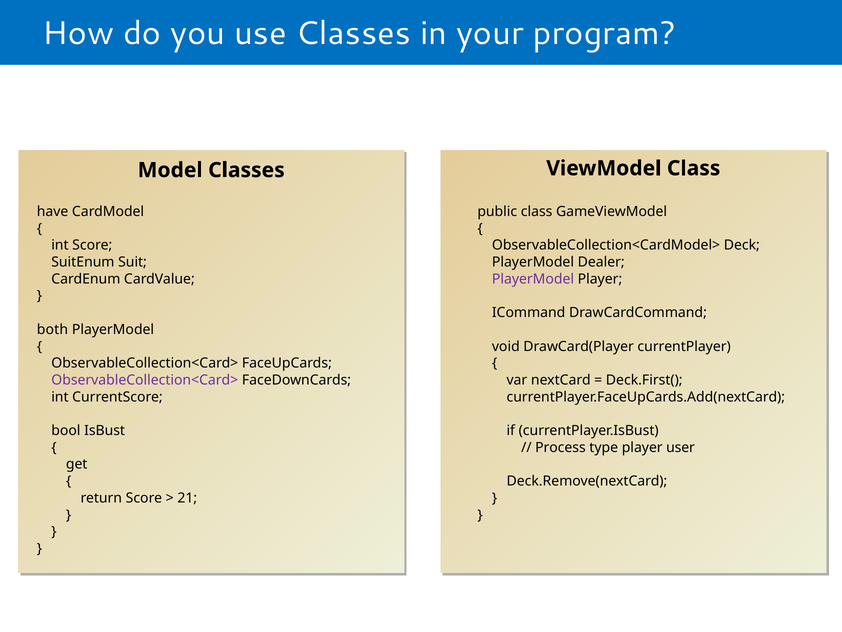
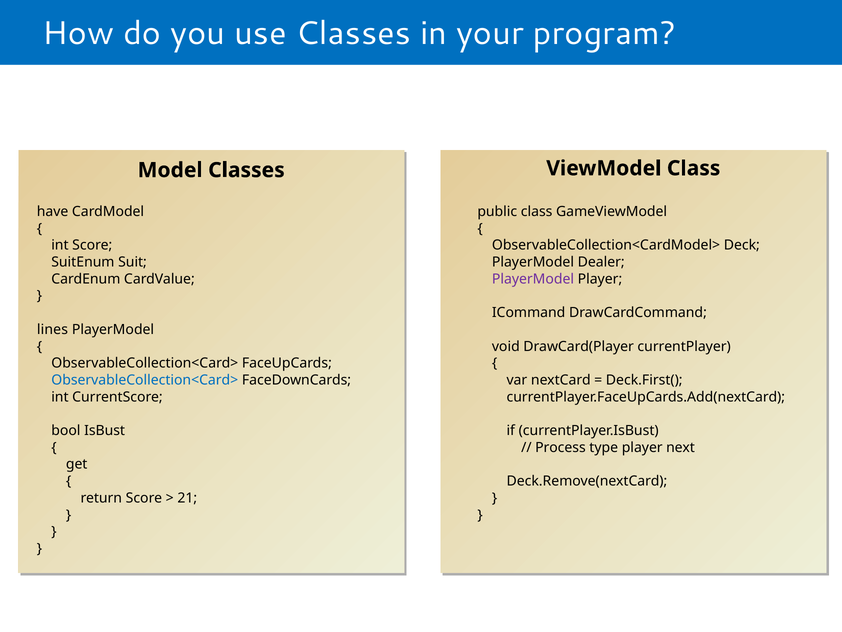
both: both -> lines
ObservableCollection<Card> at (145, 380) colour: purple -> blue
user: user -> next
